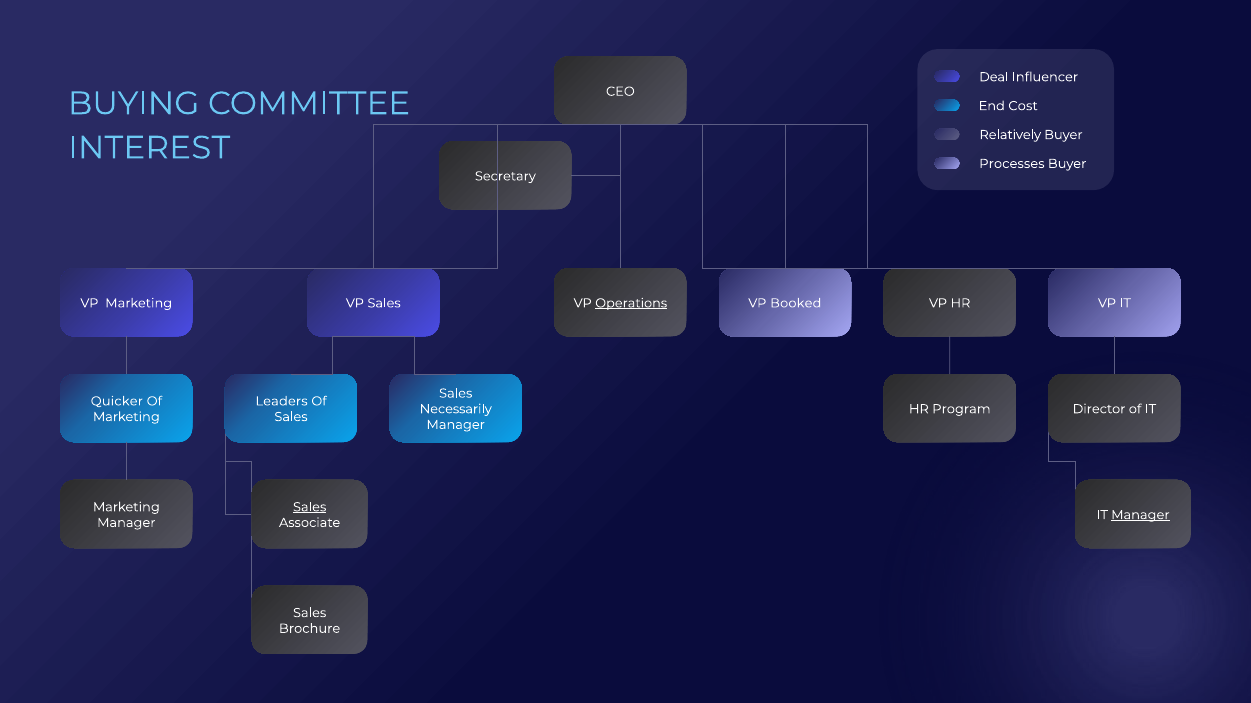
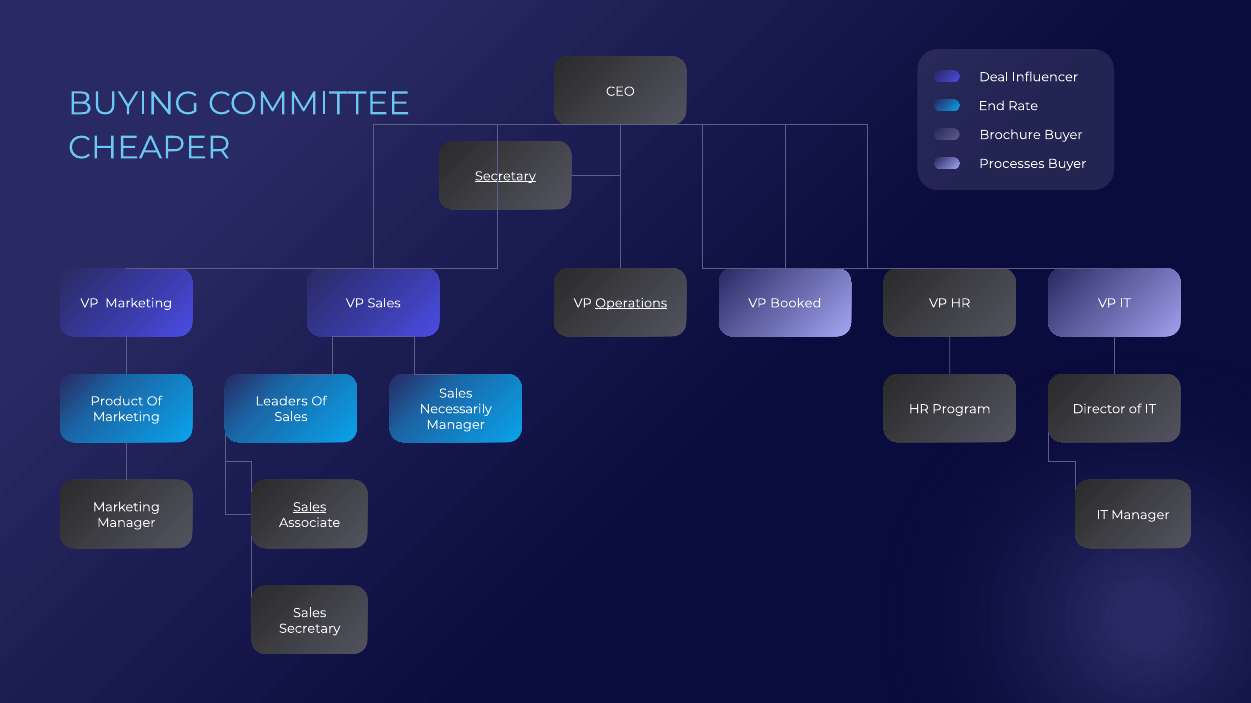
Cost: Cost -> Rate
Relatively: Relatively -> Brochure
INTEREST: INTEREST -> CHEAPER
Secretary at (505, 176) underline: none -> present
Quicker: Quicker -> Product
Manager at (1140, 515) underline: present -> none
Brochure at (310, 629): Brochure -> Secretary
